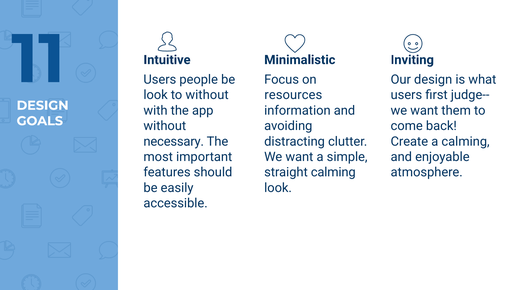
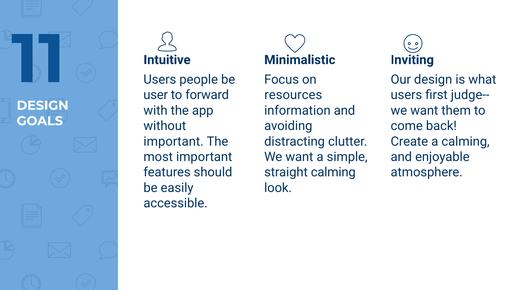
look at (156, 95): look -> user
to without: without -> forward
necessary at (174, 141): necessary -> important
